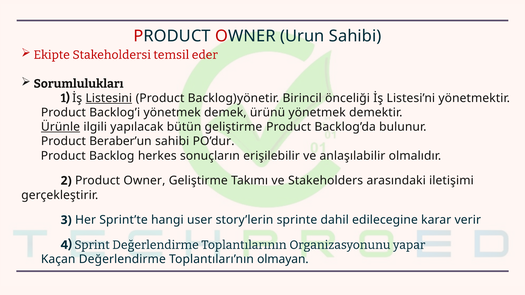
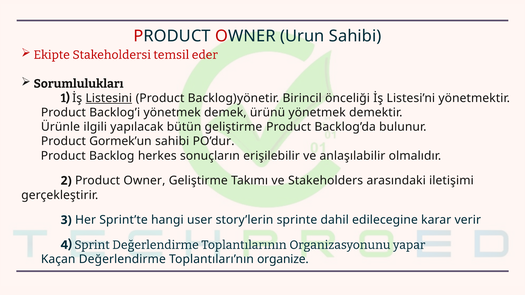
Ürünle underline: present -> none
Beraber’un: Beraber’un -> Gormek’un
olmayan: olmayan -> organize
